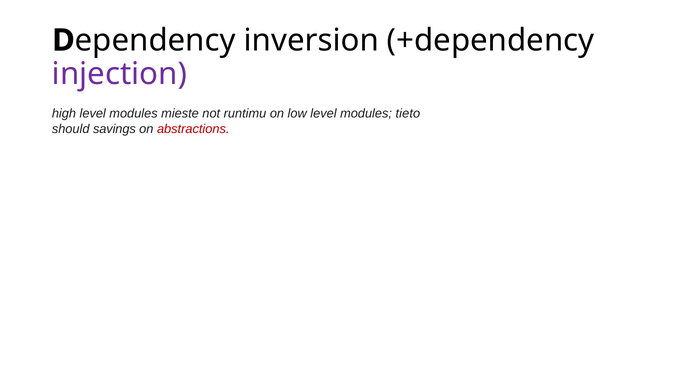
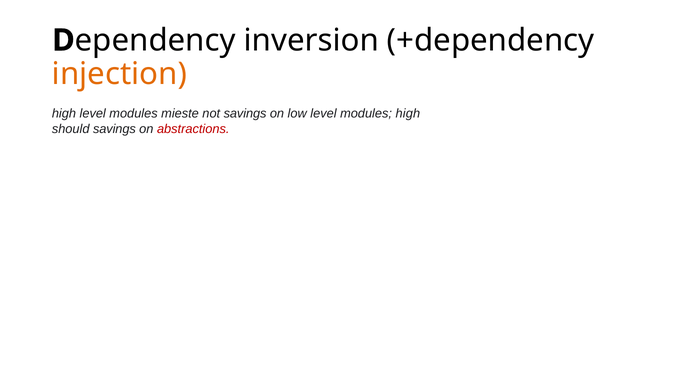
injection colour: purple -> orange
not runtimu: runtimu -> savings
modules tieto: tieto -> high
